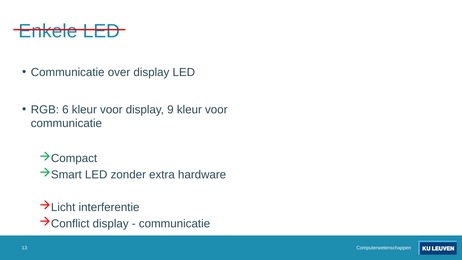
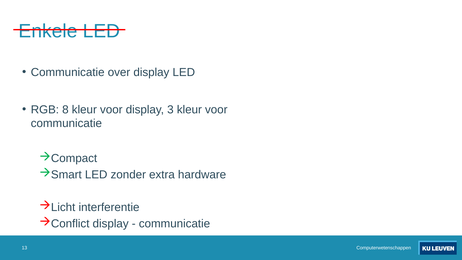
6: 6 -> 8
9: 9 -> 3
